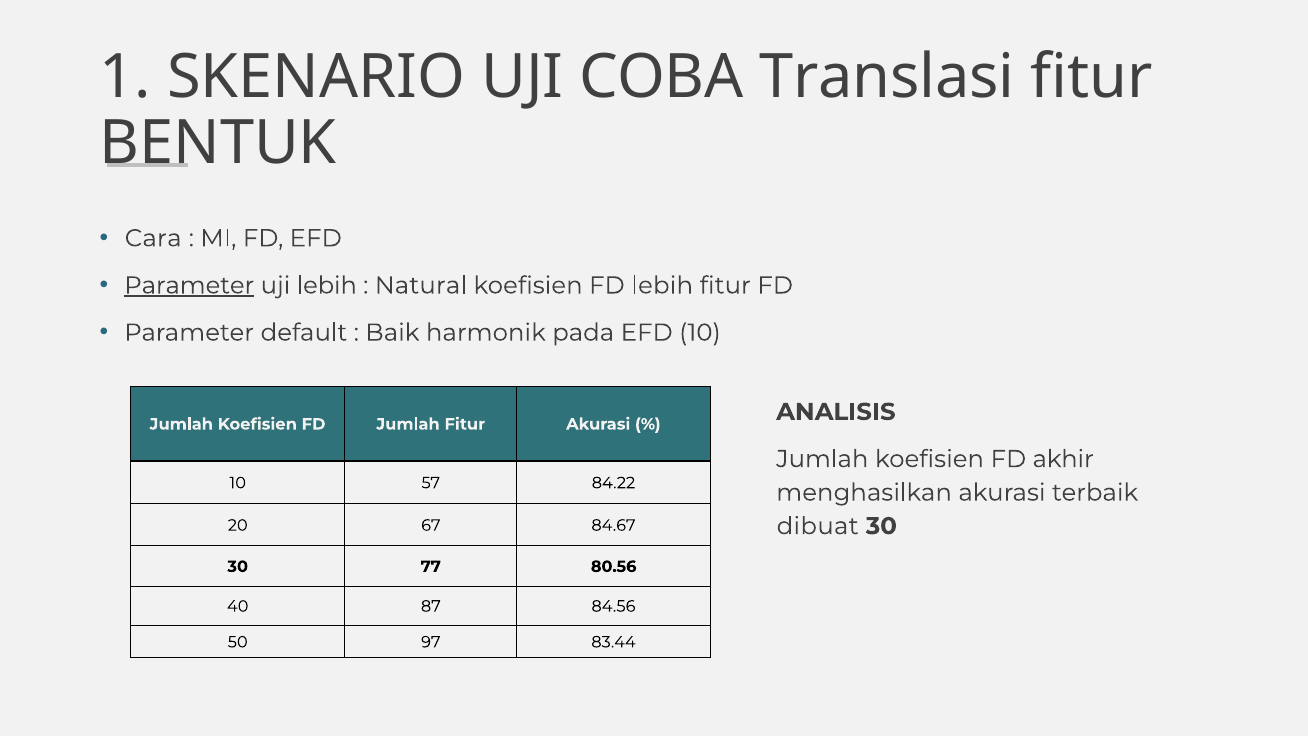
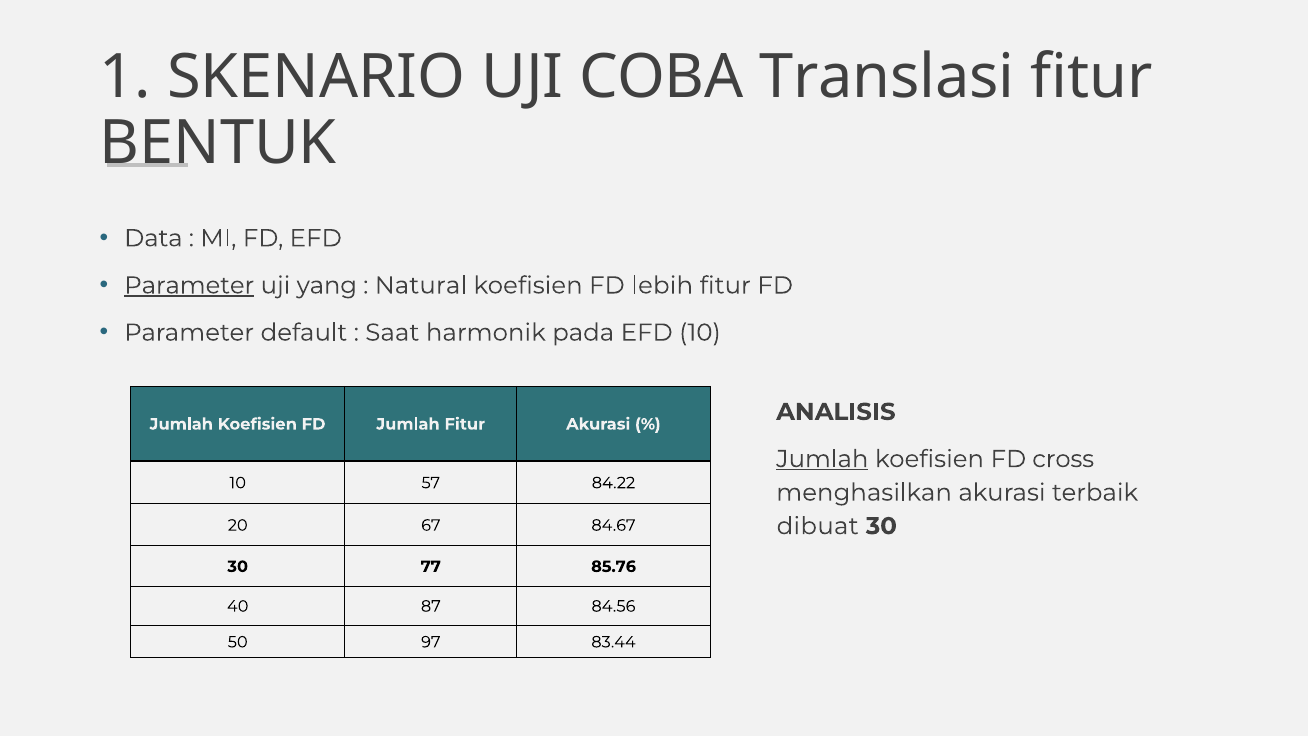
Cara: Cara -> Data
uji lebih: lebih -> yang
Baik: Baik -> Saat
Jumlah at (822, 459) underline: none -> present
akhir: akhir -> cross
80.56: 80.56 -> 85.76
